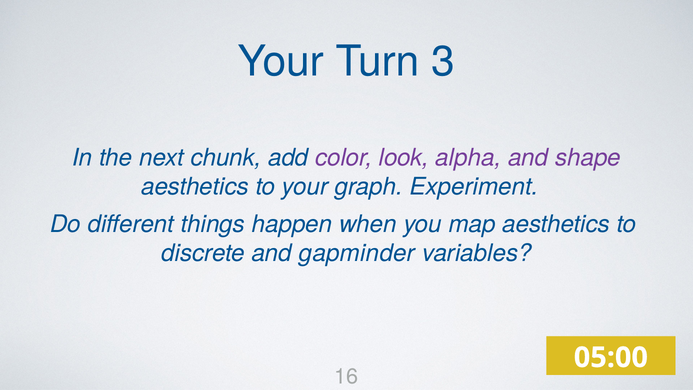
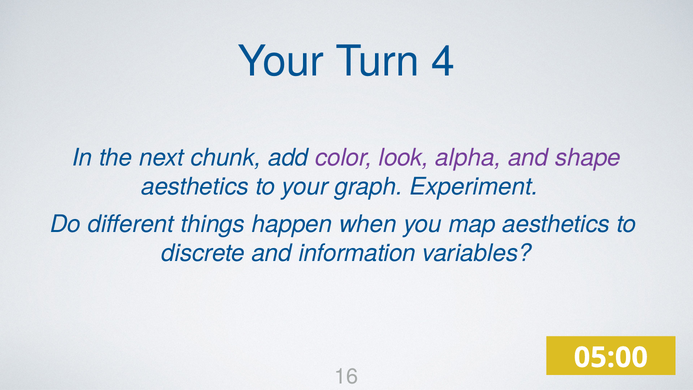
3: 3 -> 4
gapminder: gapminder -> information
